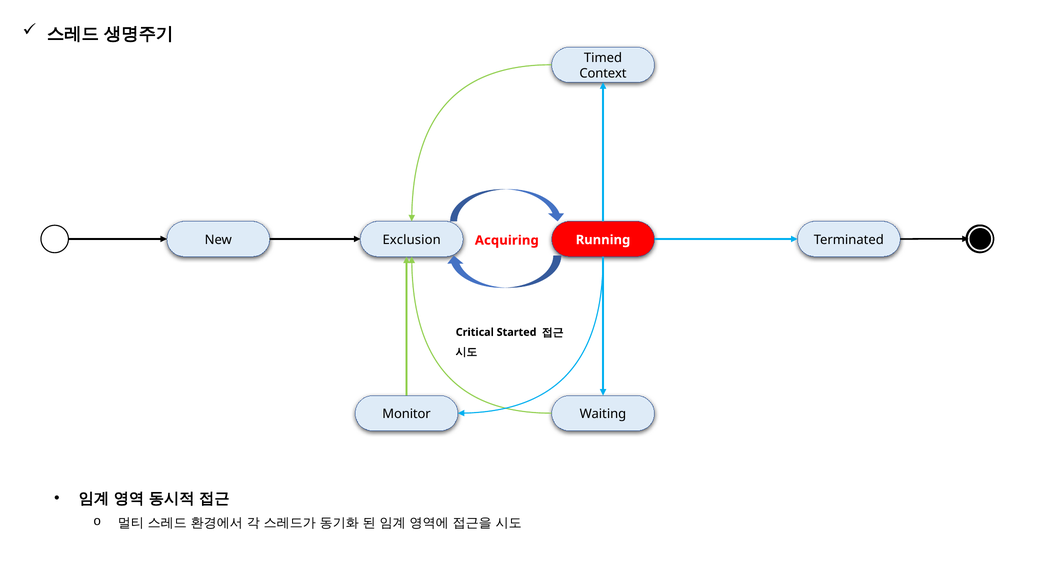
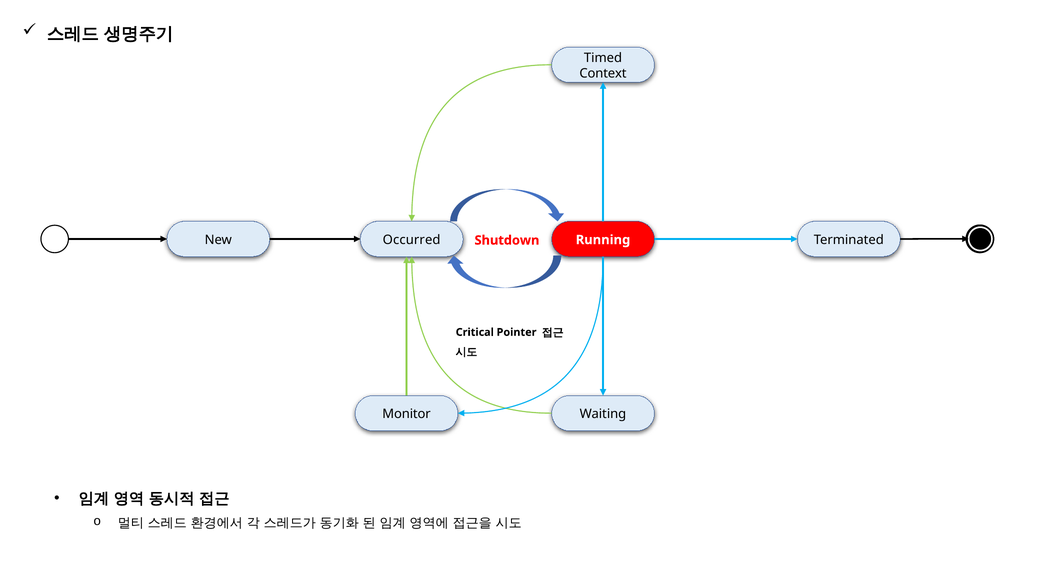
Exclusion: Exclusion -> Occurred
Acquiring: Acquiring -> Shutdown
Started: Started -> Pointer
